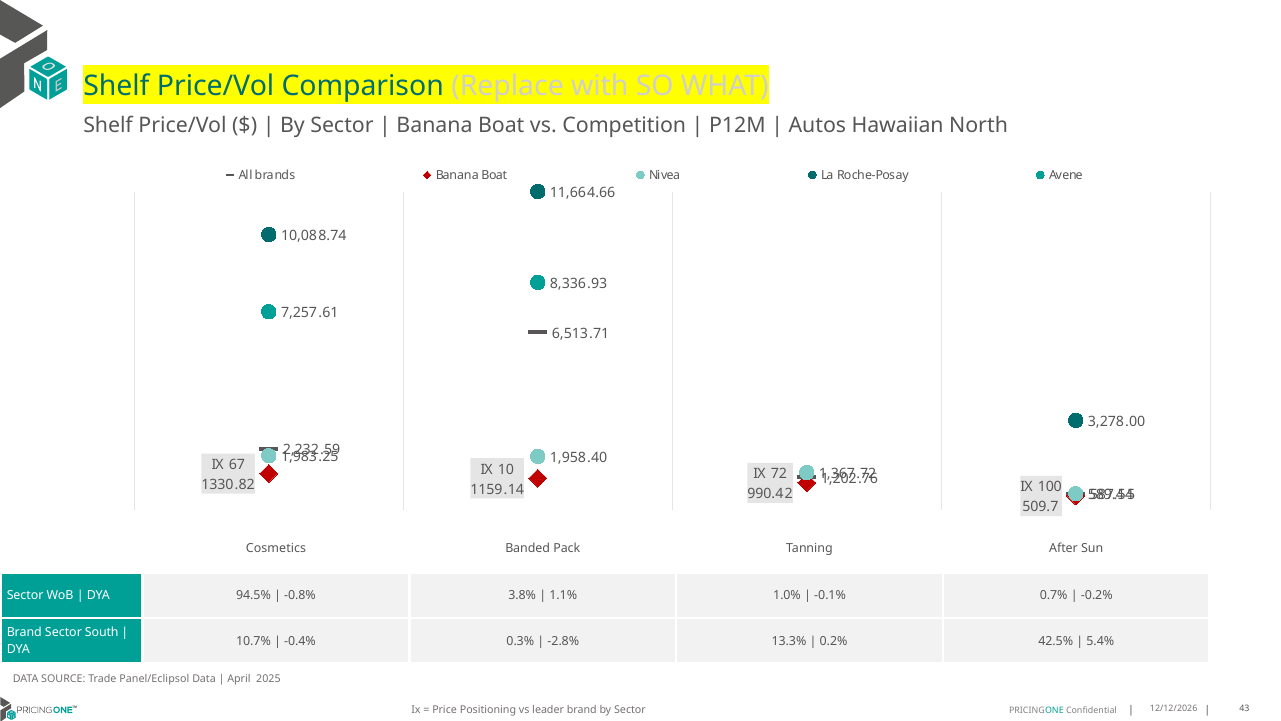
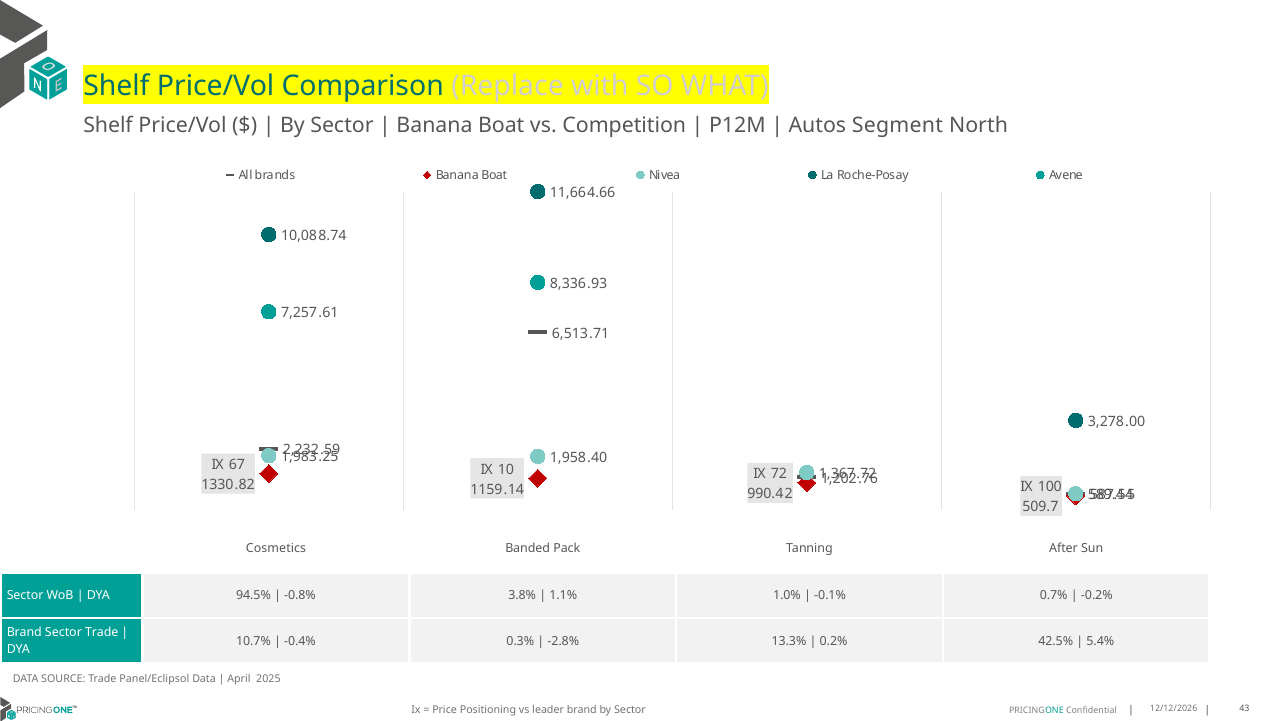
Hawaiian: Hawaiian -> Segment
Sector South: South -> Trade
